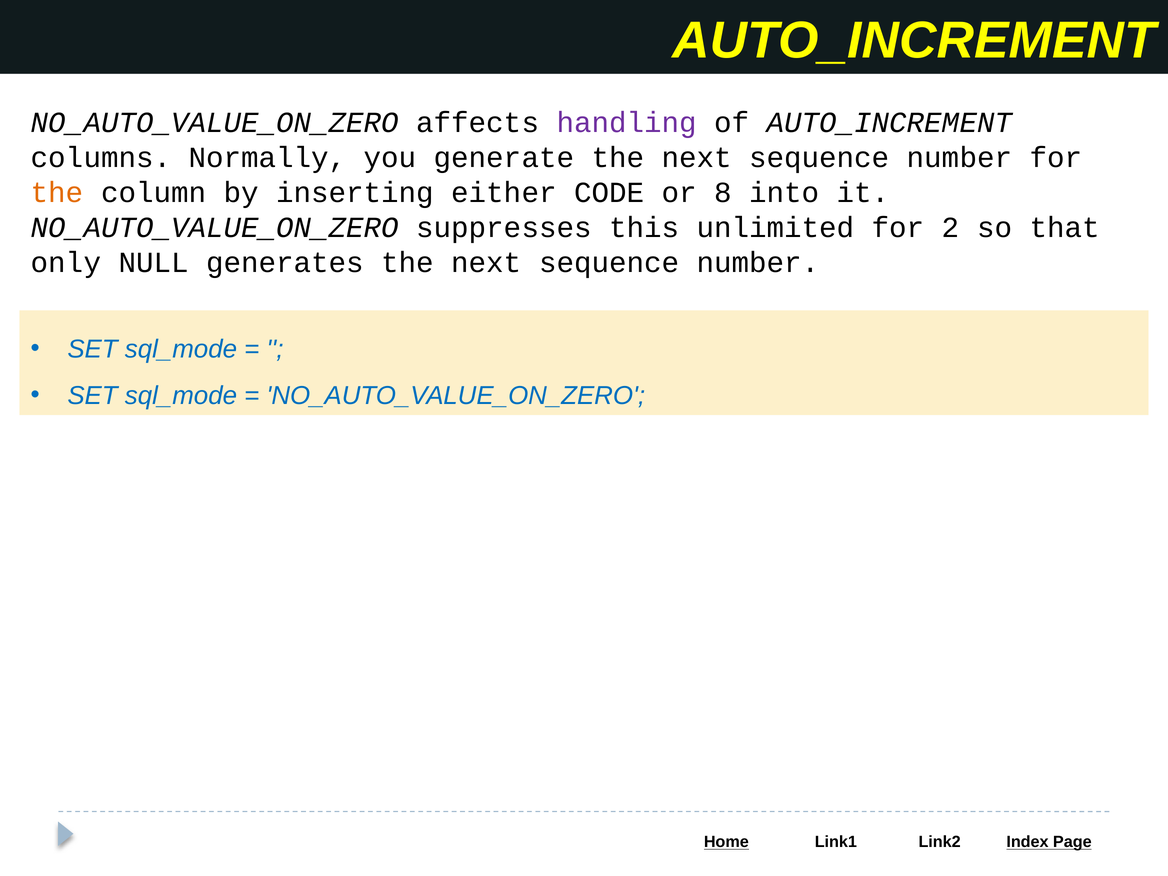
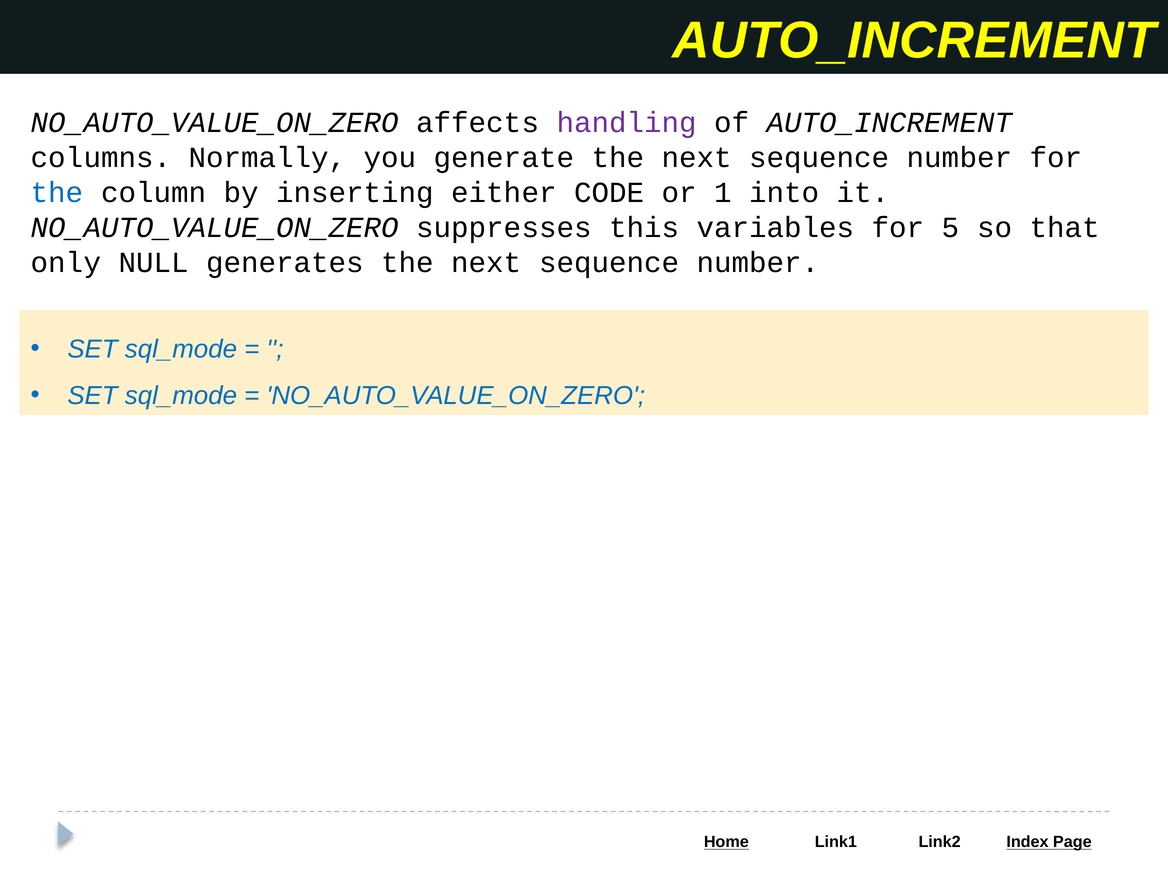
the at (57, 193) colour: orange -> blue
8: 8 -> 1
unlimited: unlimited -> variables
2: 2 -> 5
